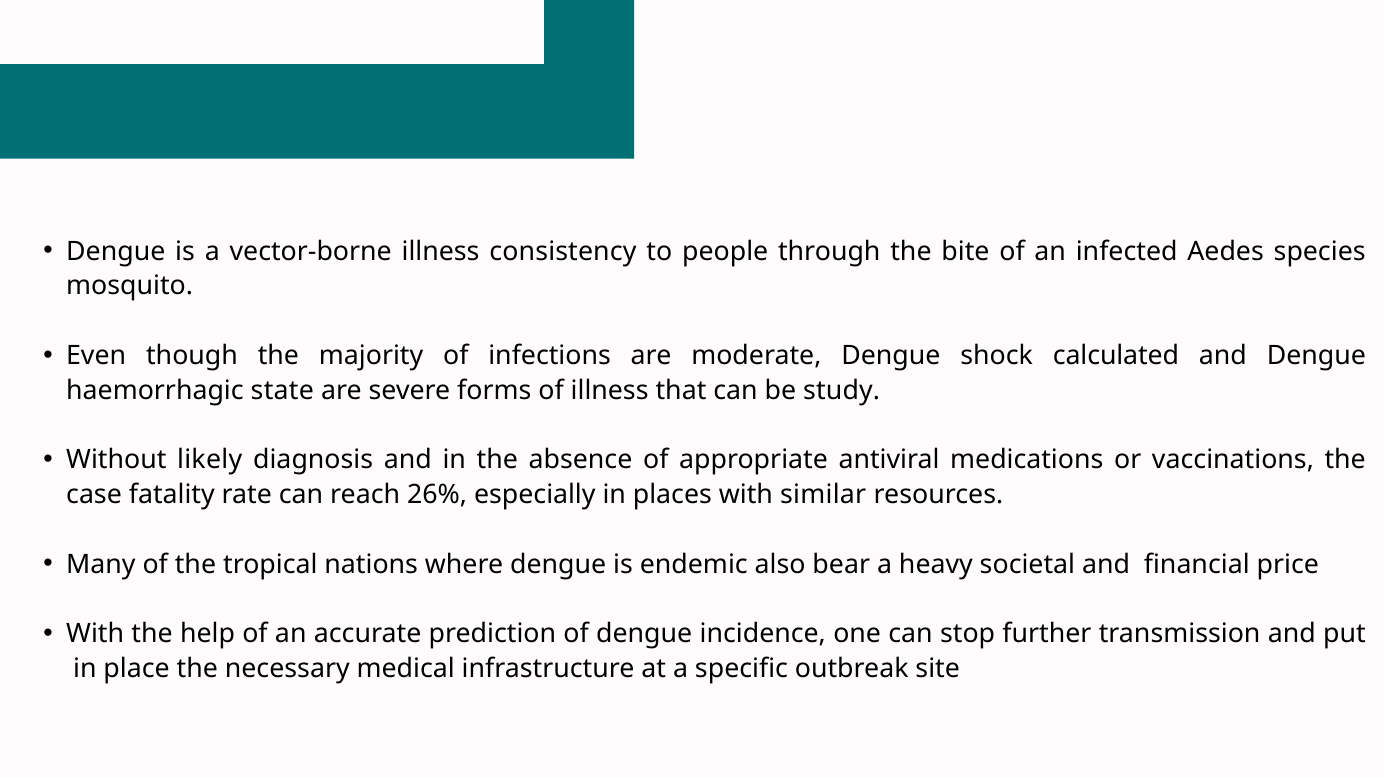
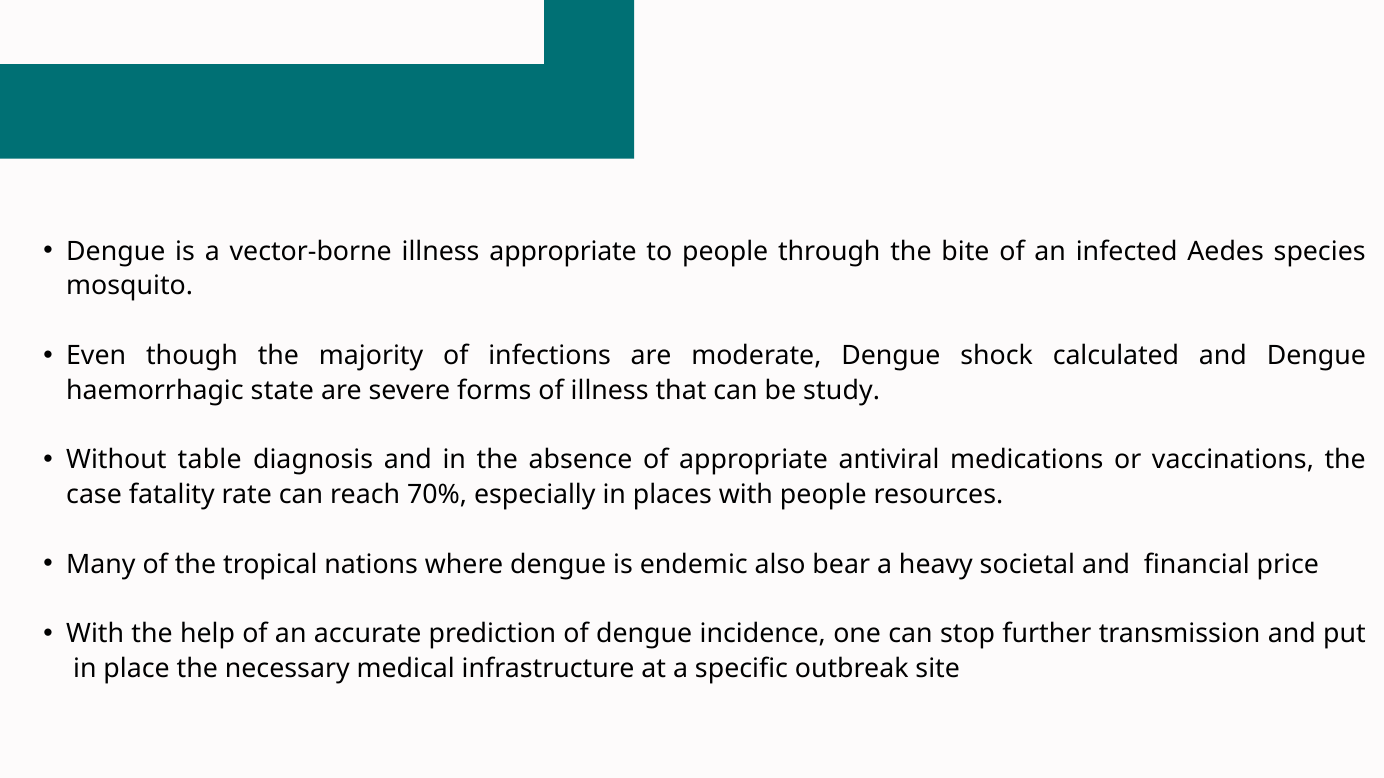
illness consistency: consistency -> appropriate
likely: likely -> table
26%: 26% -> 70%
with similar: similar -> people
